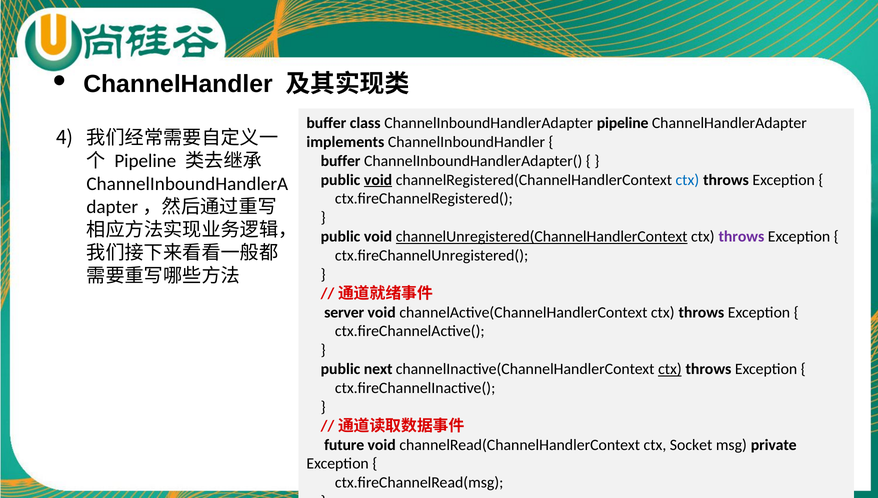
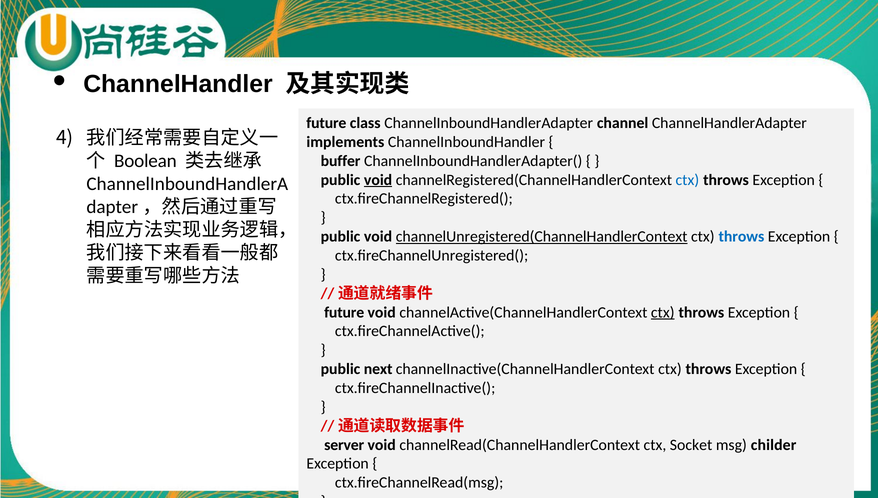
buffer at (326, 123): buffer -> future
ChannelInboundHandlerAdapter pipeline: pipeline -> channel
Pipeline at (145, 161): Pipeline -> Boolean
throws at (741, 237) colour: purple -> blue
server at (344, 312): server -> future
ctx at (663, 312) underline: none -> present
ctx at (670, 369) underline: present -> none
future: future -> server
private: private -> childer
